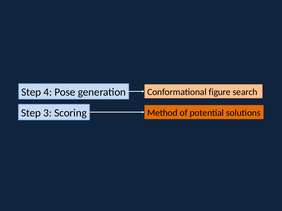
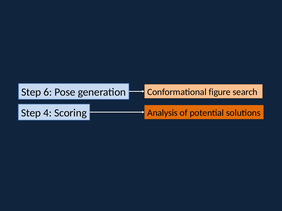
4: 4 -> 6
3: 3 -> 4
Method: Method -> Analysis
